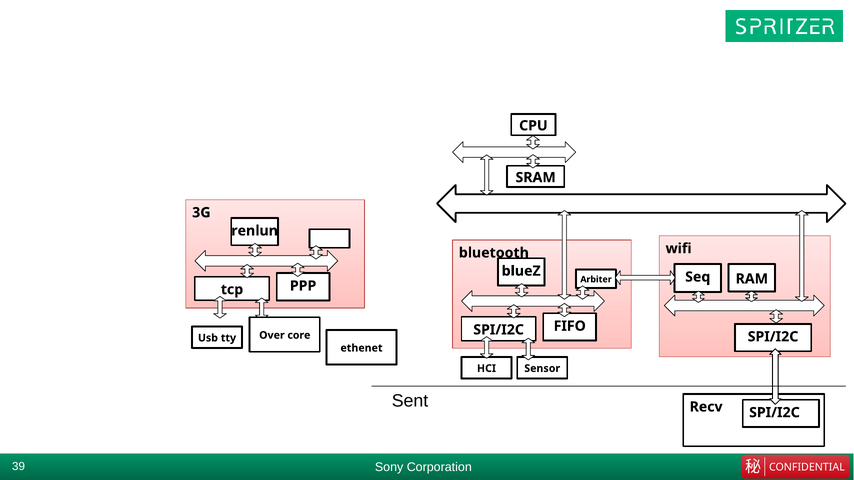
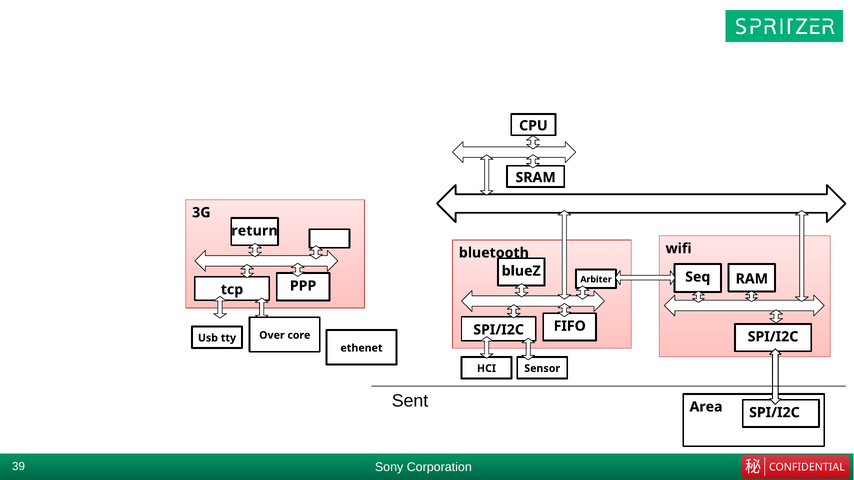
renlun: renlun -> return
Recv: Recv -> Area
